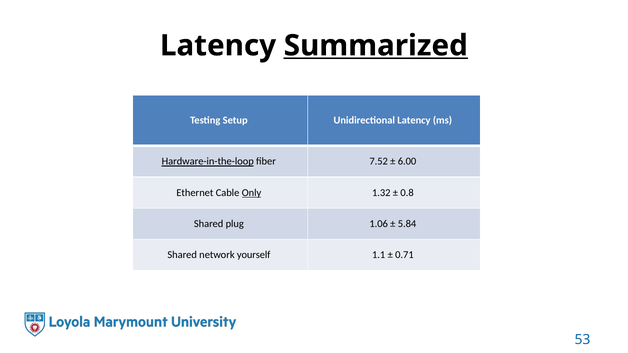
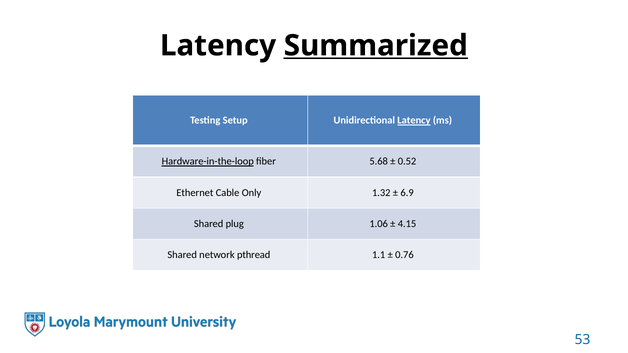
Latency at (414, 121) underline: none -> present
7.52: 7.52 -> 5.68
6.00: 6.00 -> 0.52
Only underline: present -> none
0.8: 0.8 -> 6.9
5.84: 5.84 -> 4.15
yourself: yourself -> pthread
0.71: 0.71 -> 0.76
